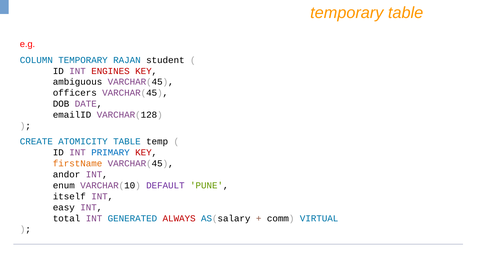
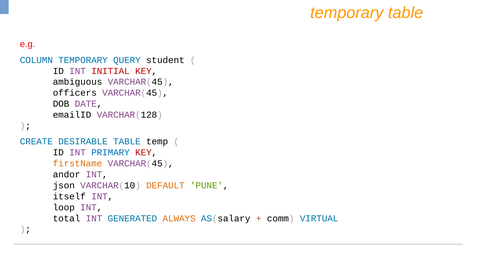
RAJAN: RAJAN -> QUERY
ENGINES: ENGINES -> INITIAL
ATOMICITY: ATOMICITY -> DESIRABLE
enum: enum -> json
DEFAULT colour: purple -> orange
easy: easy -> loop
ALWAYS colour: red -> orange
